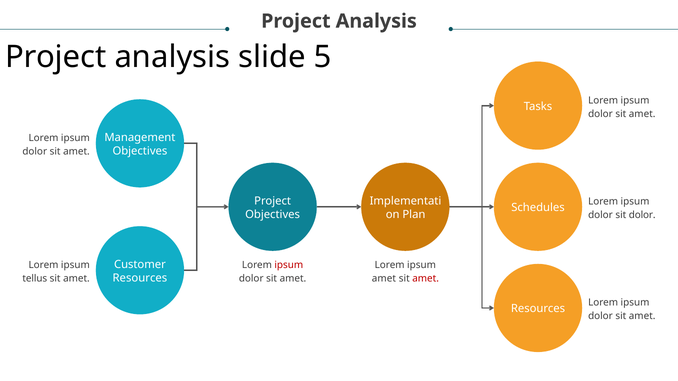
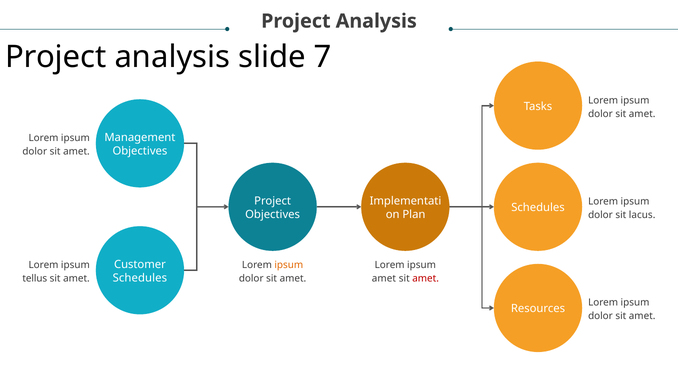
5: 5 -> 7
sit dolor: dolor -> lacus
ipsum at (289, 265) colour: red -> orange
Resources at (140, 278): Resources -> Schedules
